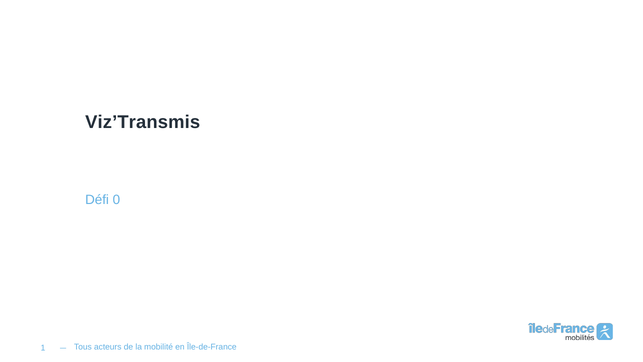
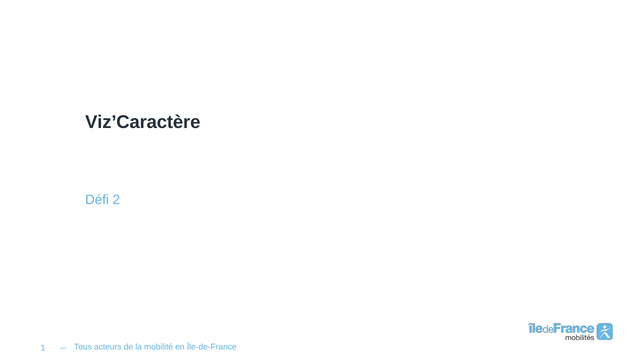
Viz’Transmis: Viz’Transmis -> Viz’Caractère
0: 0 -> 2
